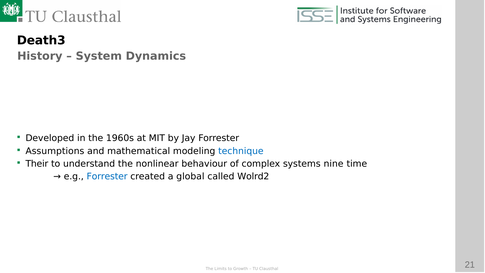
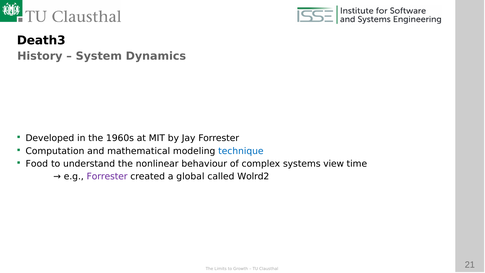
Assumptions: Assumptions -> Computation
Their: Their -> Food
nine: nine -> view
Forrester at (107, 176) colour: blue -> purple
